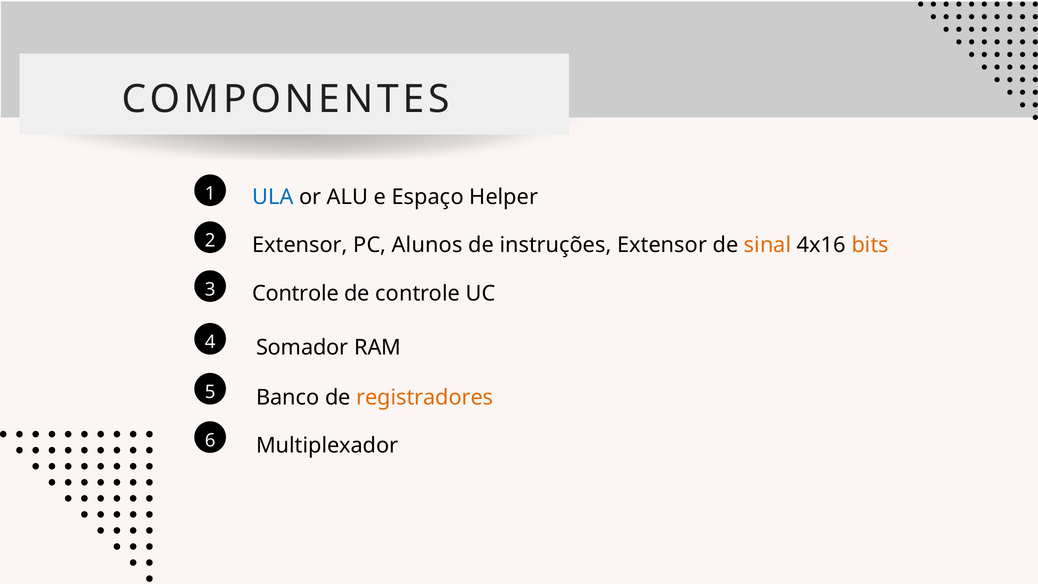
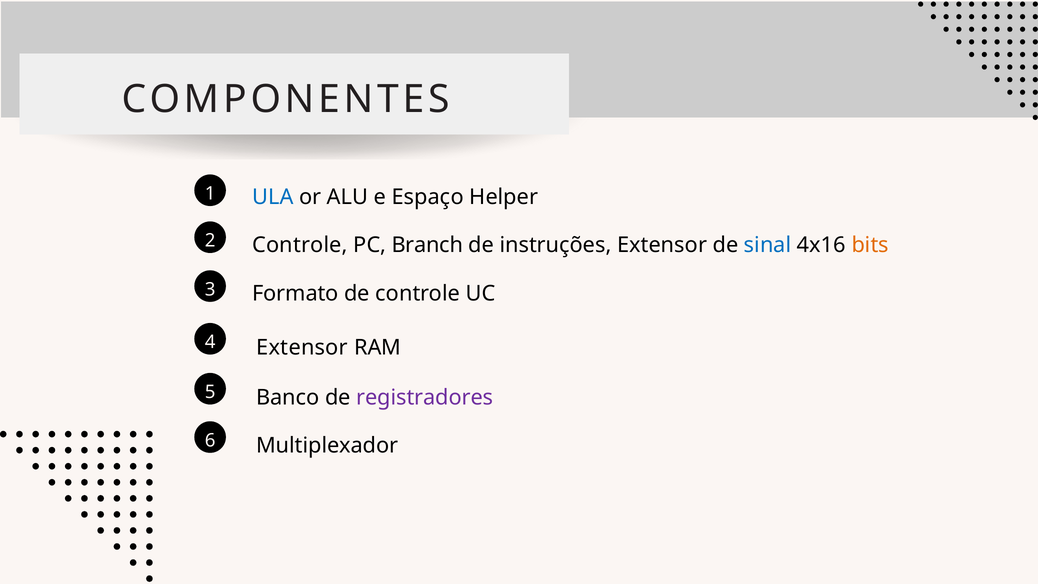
Extensor at (300, 245): Extensor -> Controle
Alunos: Alunos -> Branch
sinal colour: orange -> blue
Controle at (295, 293): Controle -> Formato
4 Somador: Somador -> Extensor
registradores colour: orange -> purple
